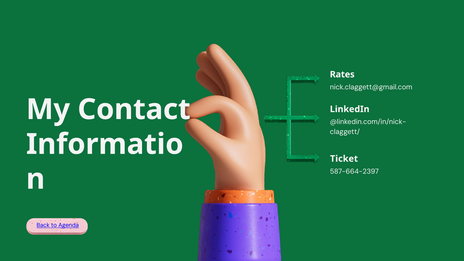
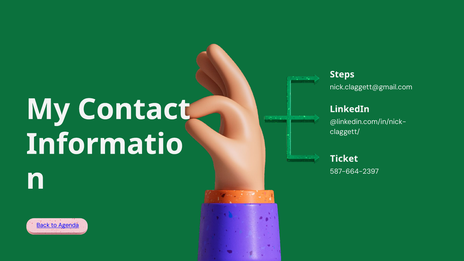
Rates: Rates -> Steps
